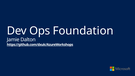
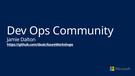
Foundation: Foundation -> Community
